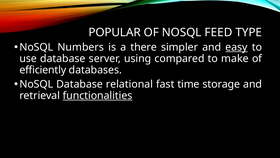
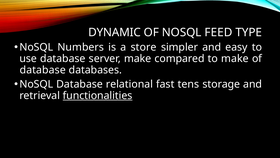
POPULAR: POPULAR -> DYNAMIC
there: there -> store
easy underline: present -> none
server using: using -> make
efficiently at (43, 70): efficiently -> database
time: time -> tens
